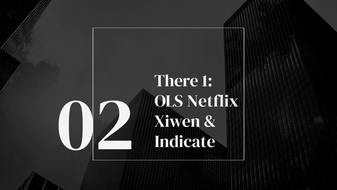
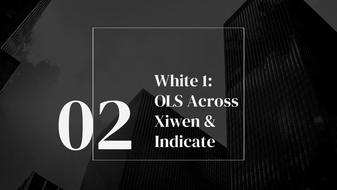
There: There -> White
Netflix: Netflix -> Across
